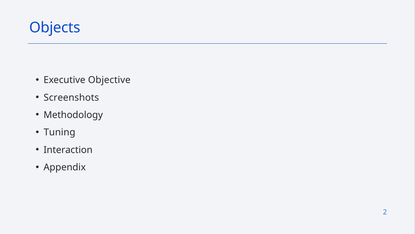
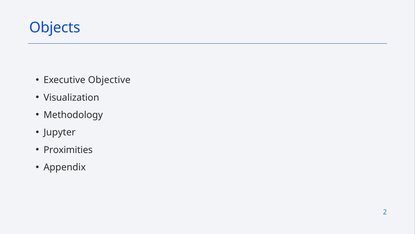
Screenshots: Screenshots -> Visualization
Tuning: Tuning -> Jupyter
Interaction: Interaction -> Proximities
